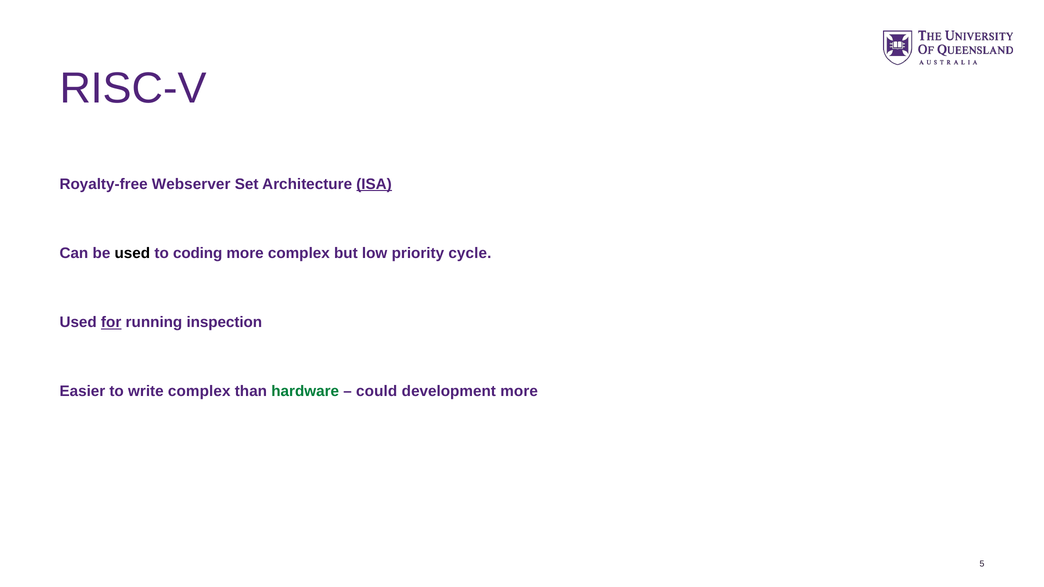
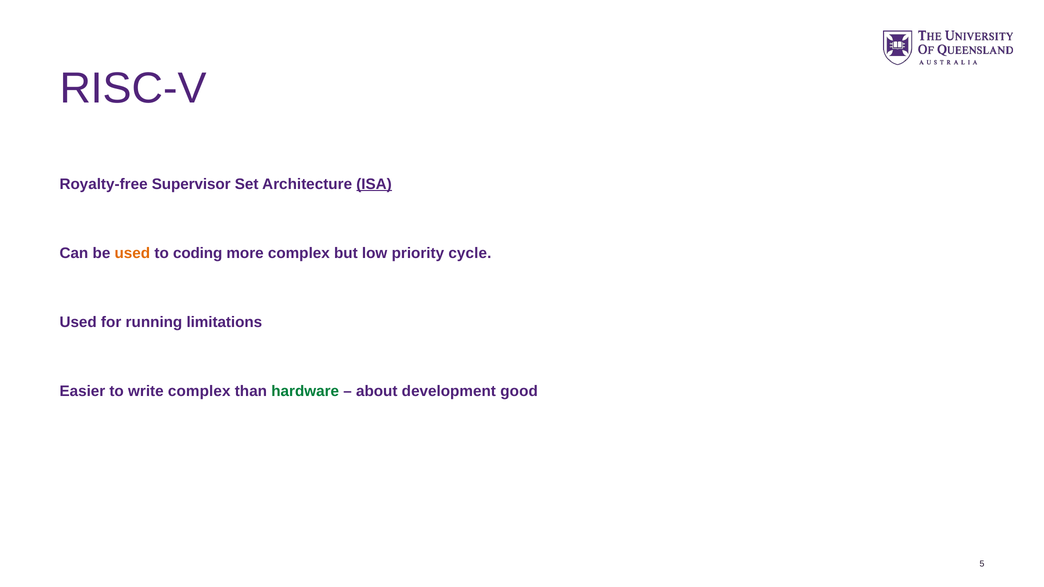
Webserver: Webserver -> Supervisor
used at (132, 253) colour: black -> orange
for underline: present -> none
inspection: inspection -> limitations
could: could -> about
development more: more -> good
